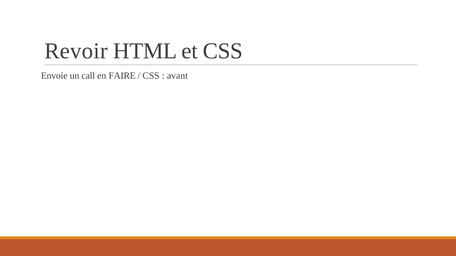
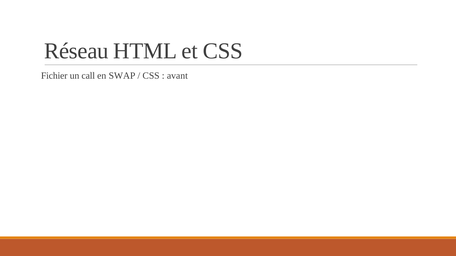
Revoir: Revoir -> Réseau
Envoie: Envoie -> Fichier
FAIRE: FAIRE -> SWAP
